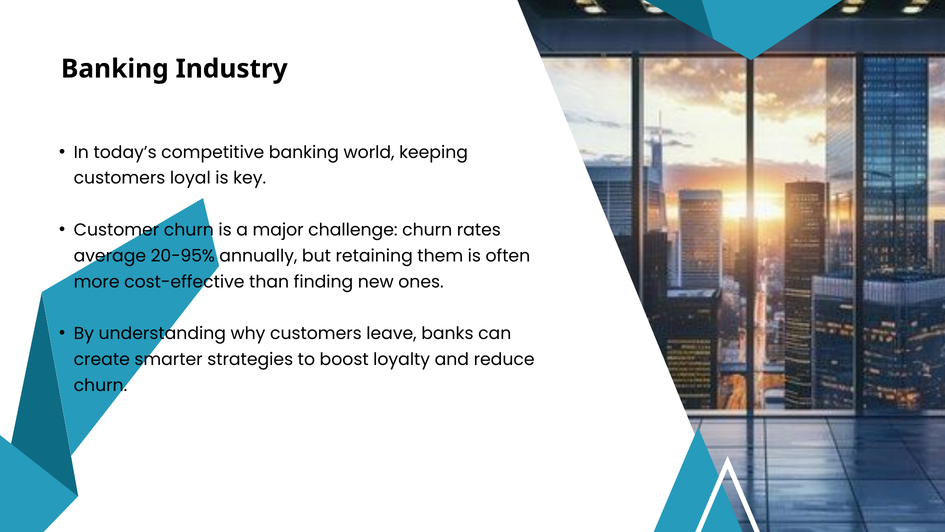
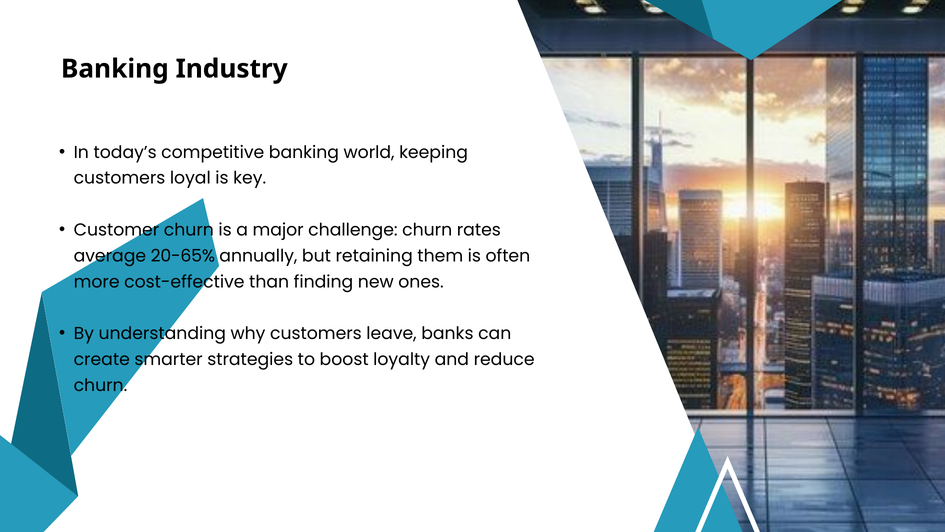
20-95%: 20-95% -> 20-65%
